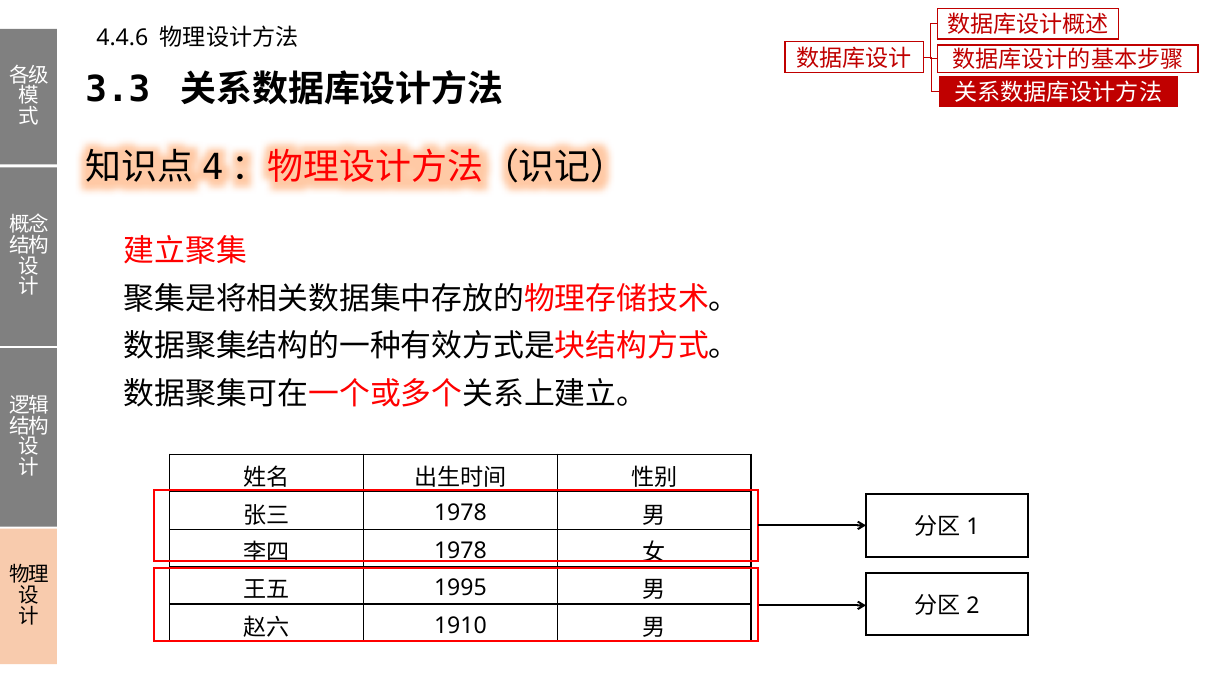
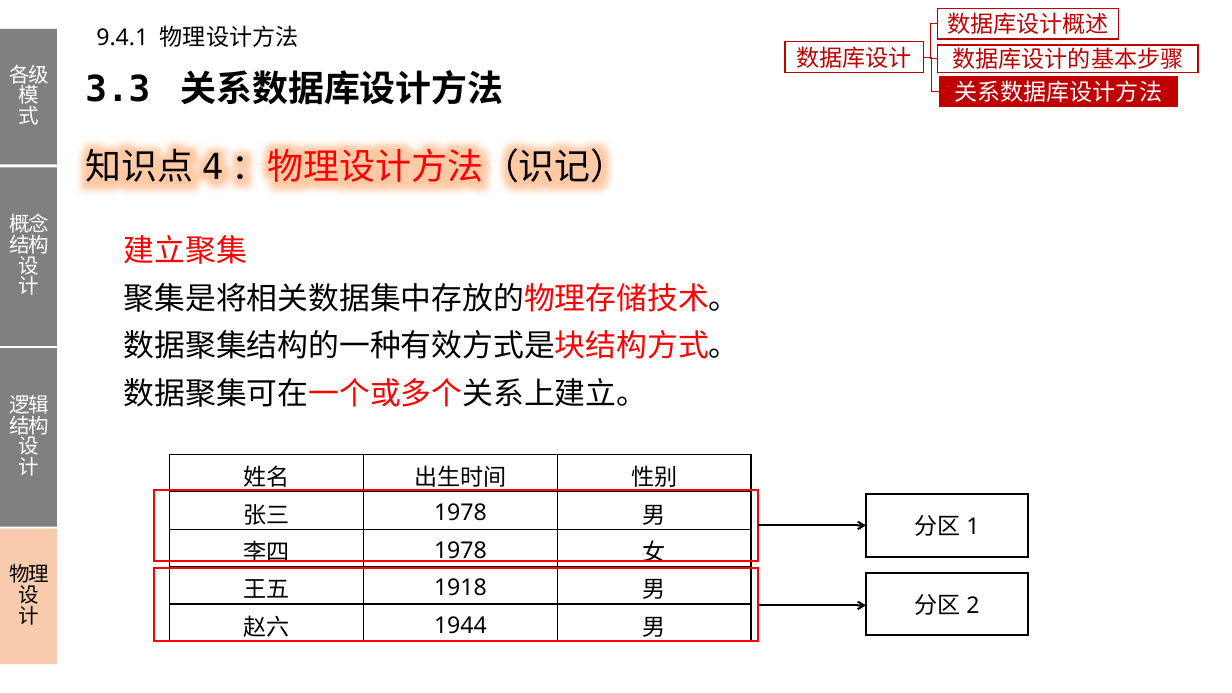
4.4.6: 4.4.6 -> 9.4.1
1995: 1995 -> 1918
1910: 1910 -> 1944
